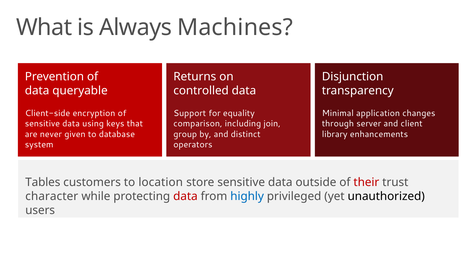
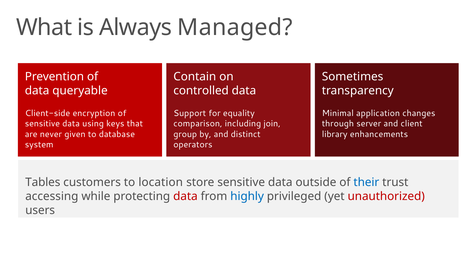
Machines: Machines -> Managed
Returns: Returns -> Contain
Disjunction: Disjunction -> Sometimes
their colour: red -> blue
character: character -> accessing
unauthorized colour: black -> red
